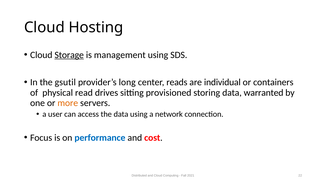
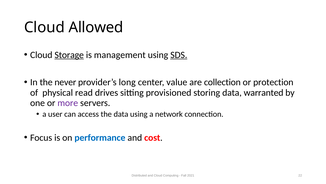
Hosting: Hosting -> Allowed
SDS underline: none -> present
gsutil: gsutil -> never
reads: reads -> value
individual: individual -> collection
containers: containers -> protection
more colour: orange -> purple
